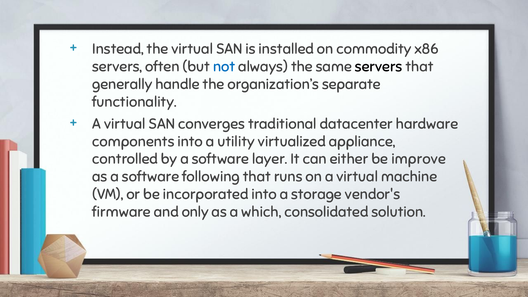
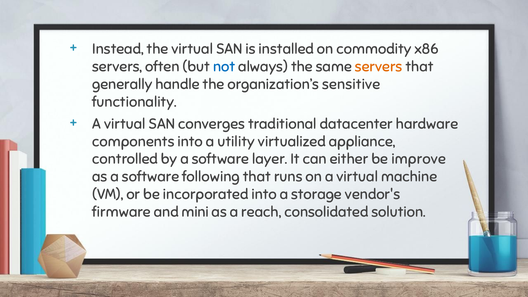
servers at (379, 67) colour: black -> orange
separate: separate -> sensitive
only: only -> mini
which: which -> reach
